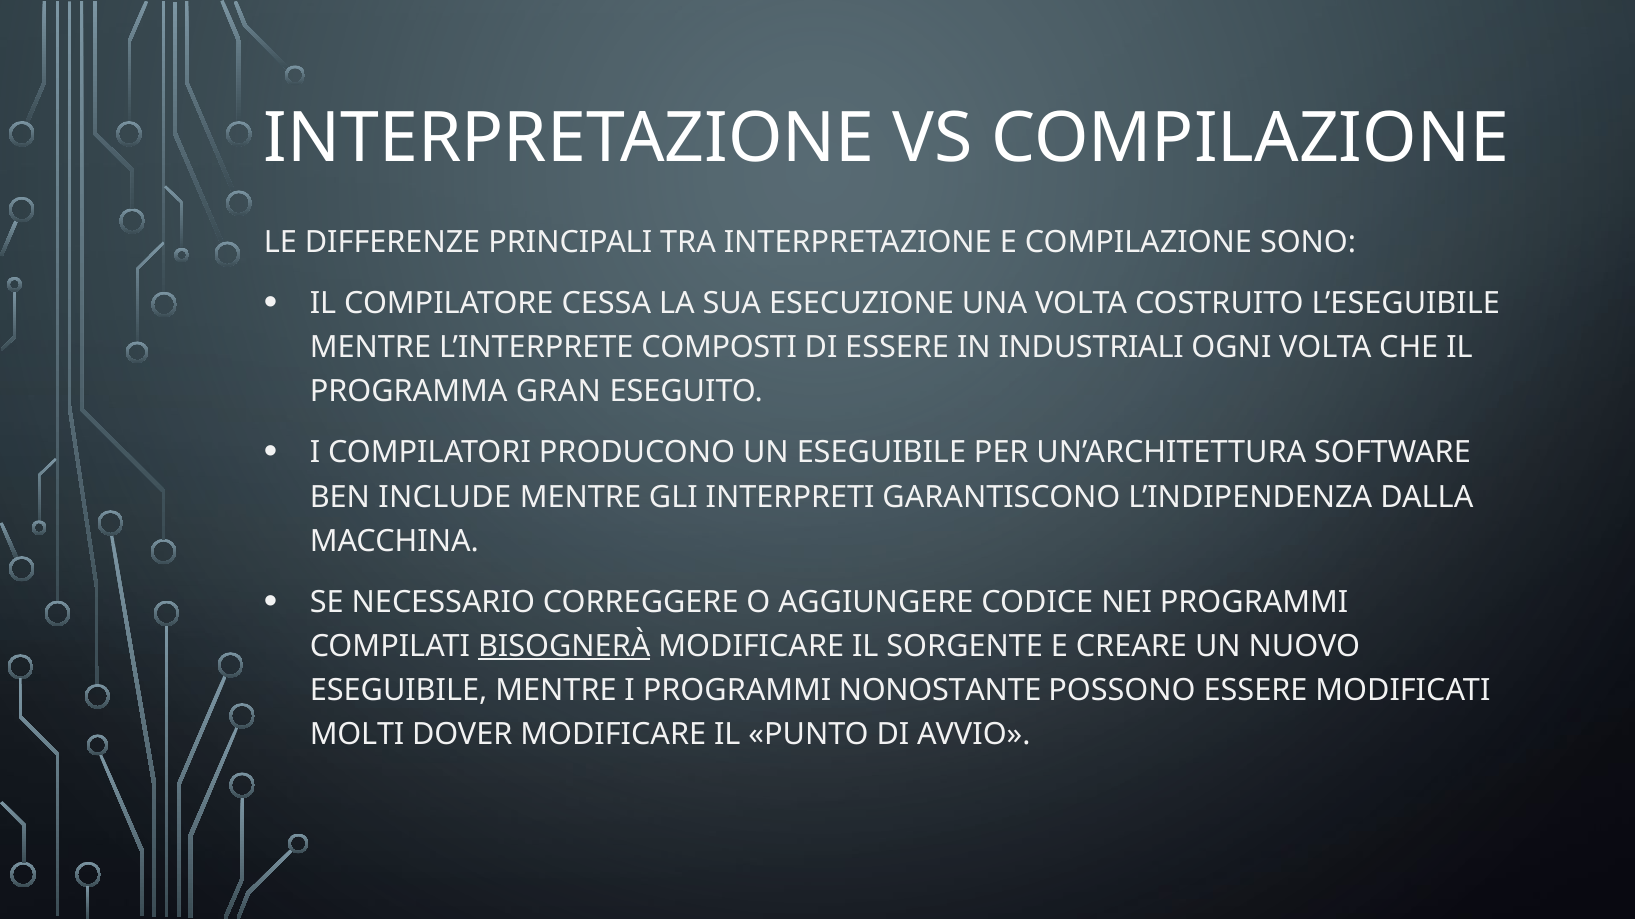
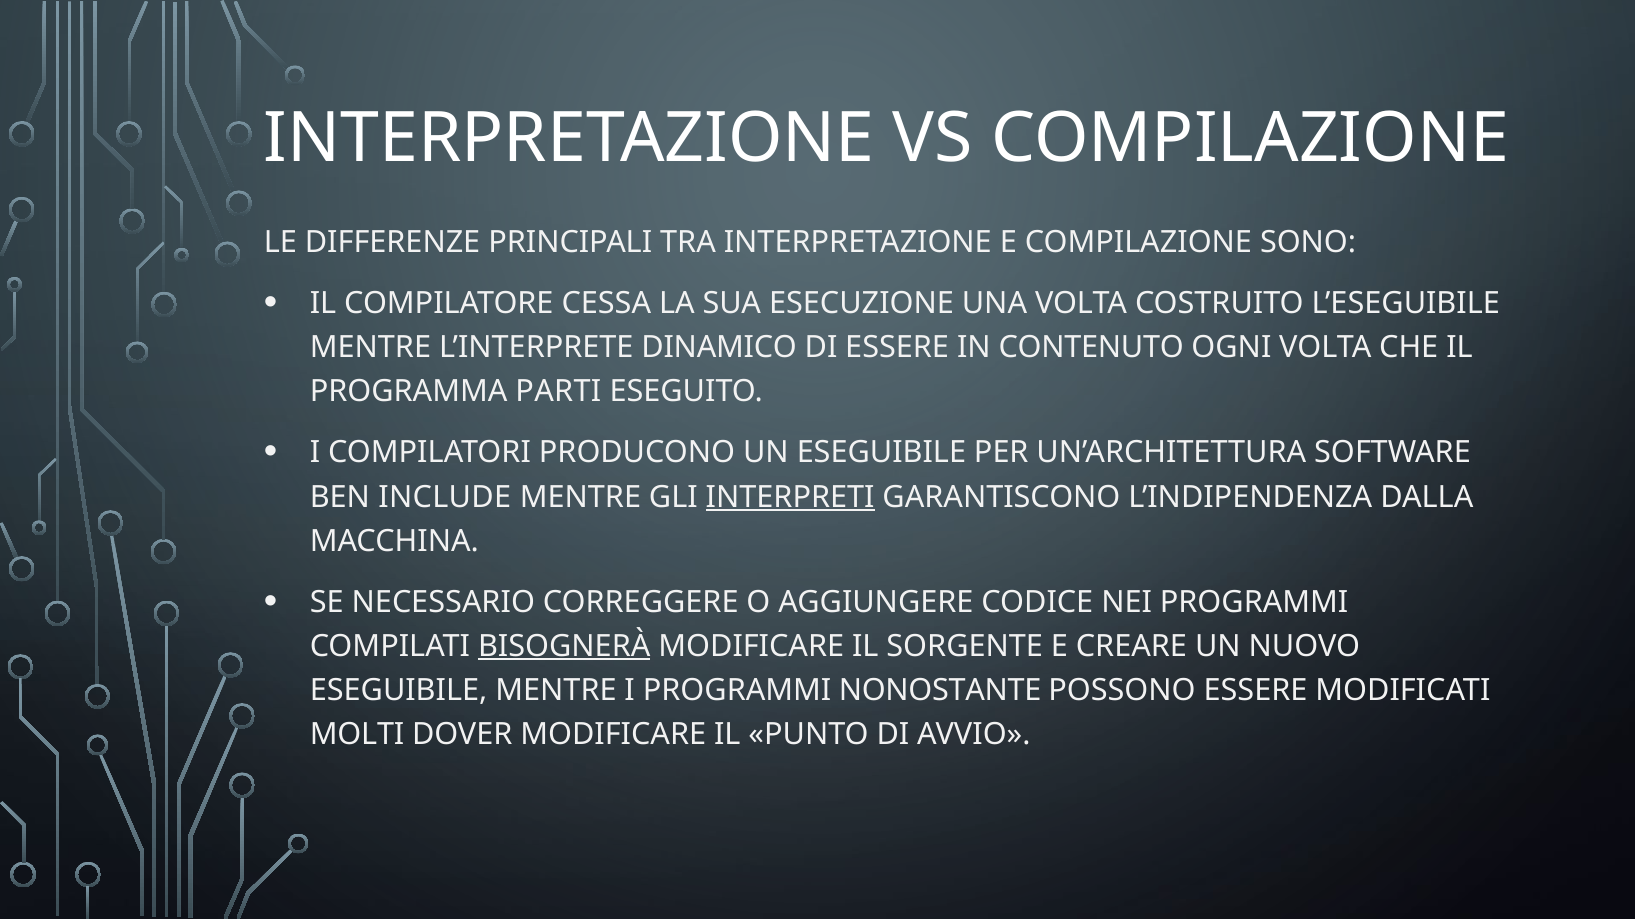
COMPOSTI: COMPOSTI -> DINAMICO
INDUSTRIALI: INDUSTRIALI -> CONTENUTO
GRAN: GRAN -> PARTI
INTERPRETI underline: none -> present
